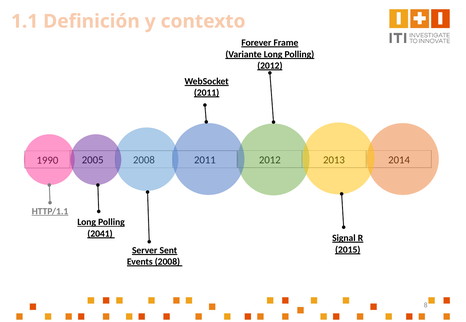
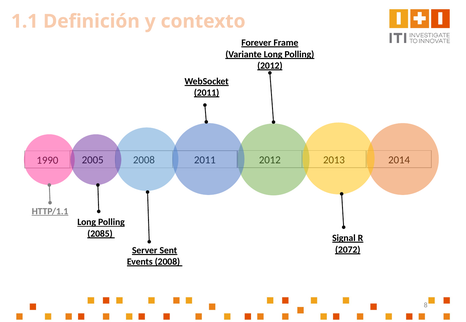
2041: 2041 -> 2085
2015: 2015 -> 2072
